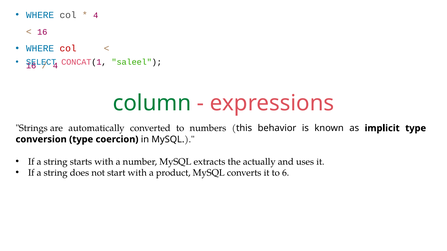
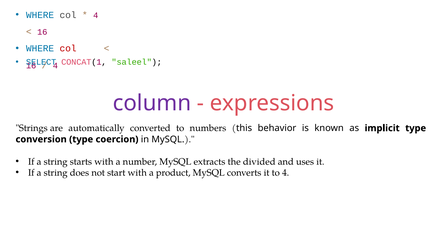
column colour: green -> purple
actually: actually -> divided
to 6: 6 -> 4
